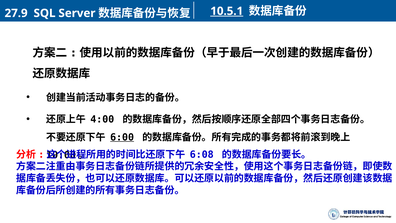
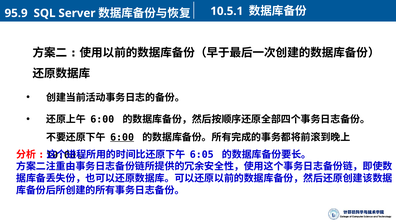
27.9: 27.9 -> 95.9
10.5.1 underline: present -> none
4:00 at (102, 119): 4:00 -> 6:00
6:08: 6:08 -> 6:05
